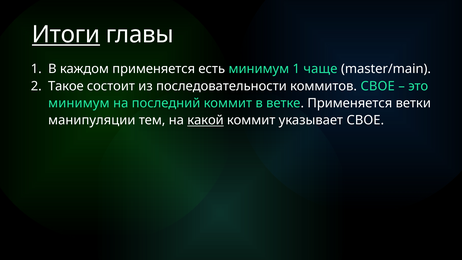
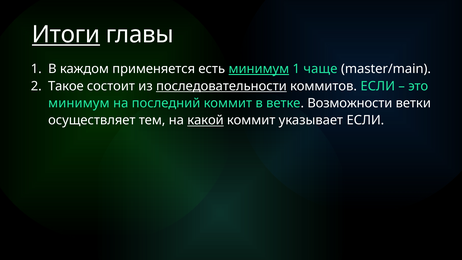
минимум at (259, 69) underline: none -> present
последовательности underline: none -> present
коммитов СВОЕ: СВОЕ -> ЕСЛИ
ветке Применяется: Применяется -> Возможности
манипуляции: манипуляции -> осуществляет
указывает СВОЕ: СВОЕ -> ЕСЛИ
